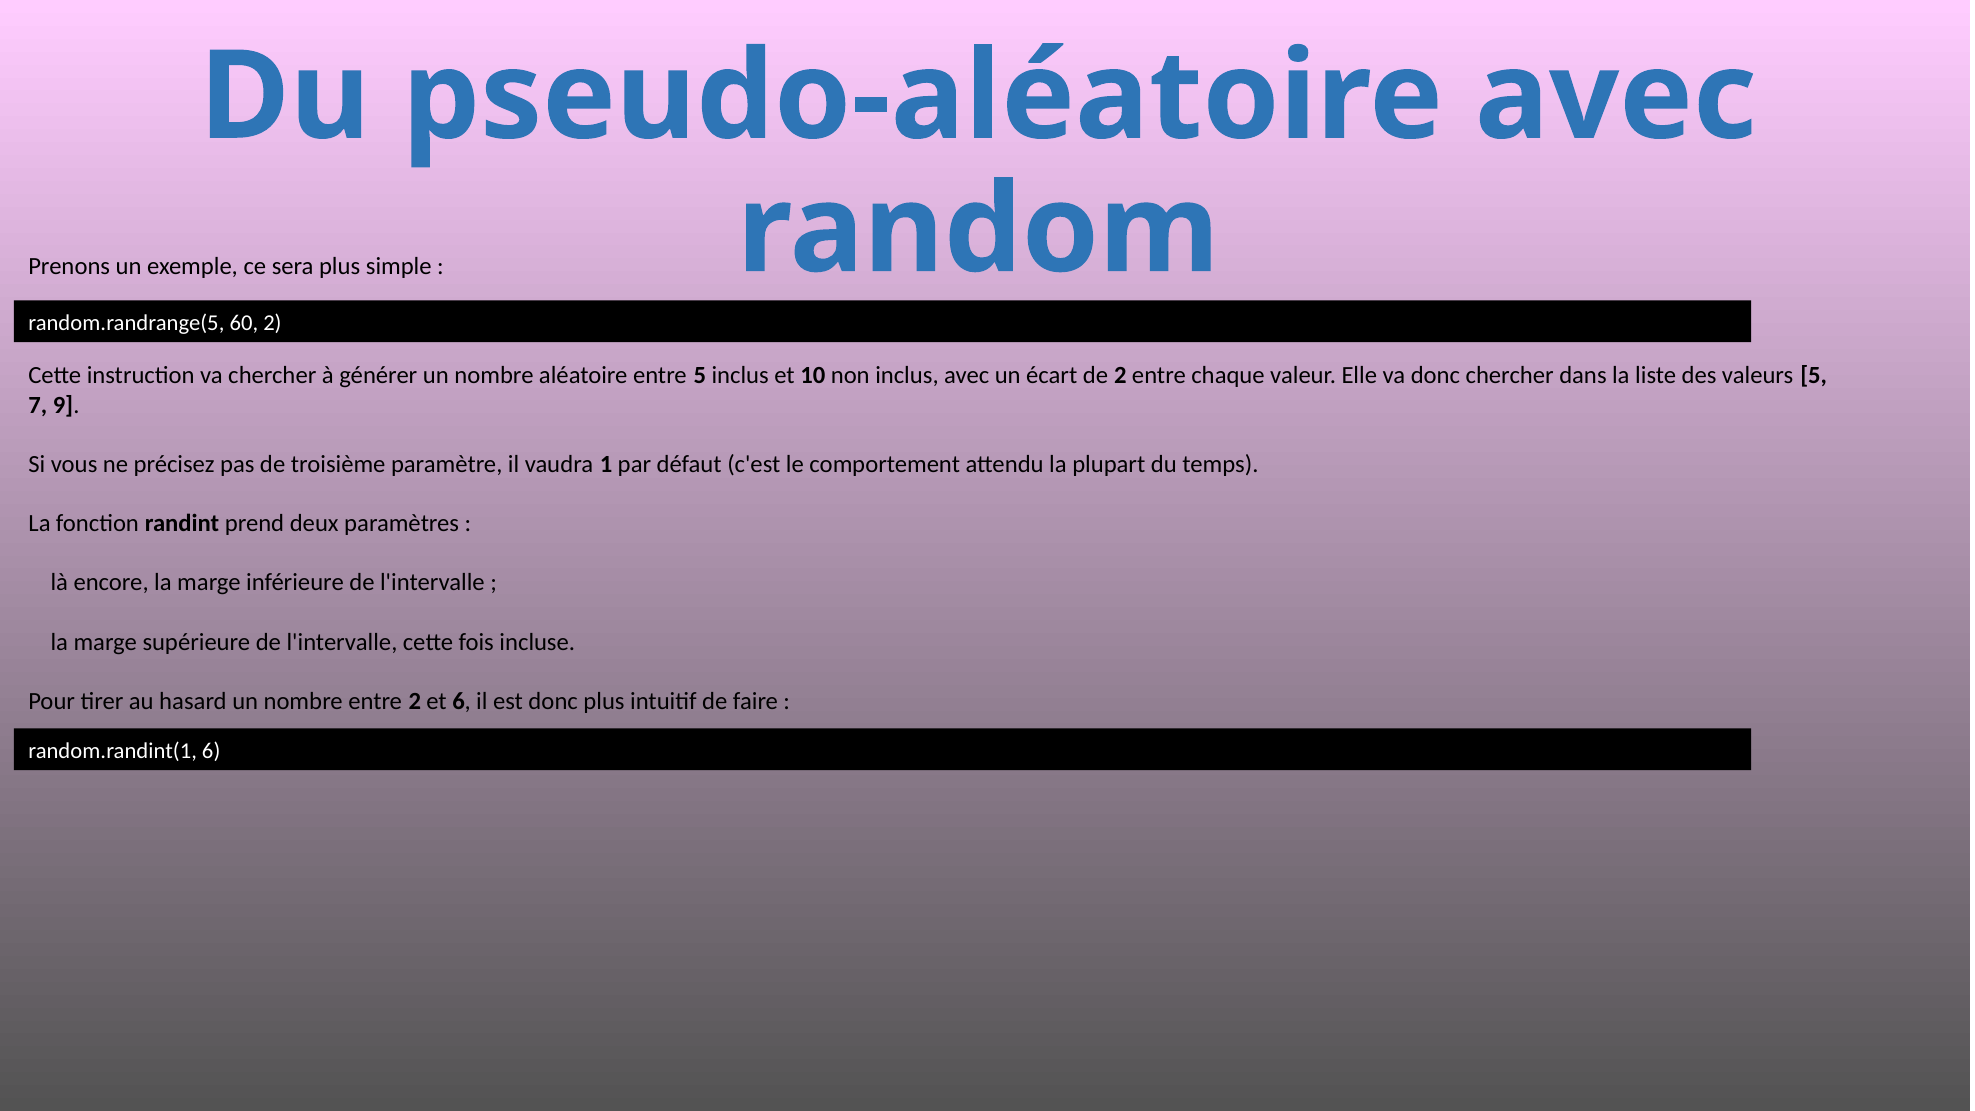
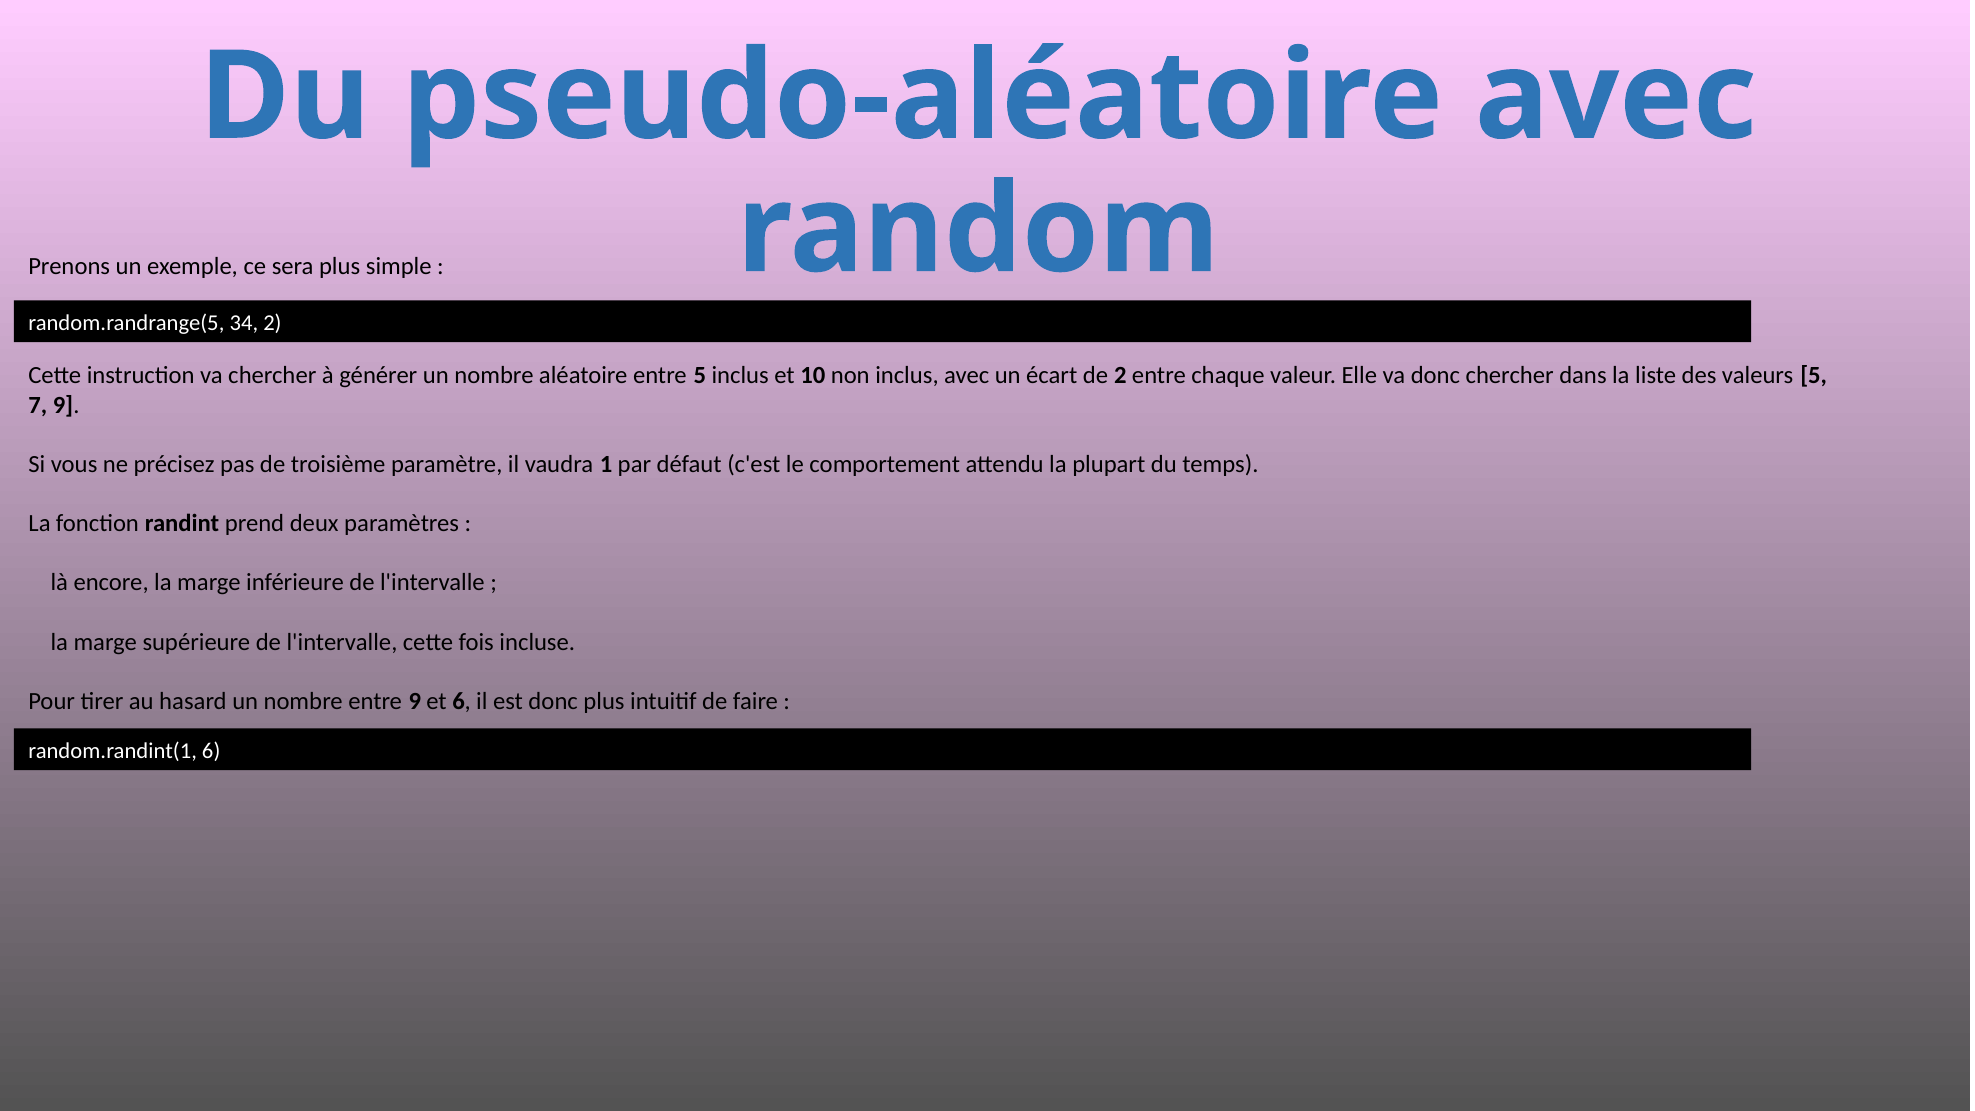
60: 60 -> 34
entre 2: 2 -> 9
